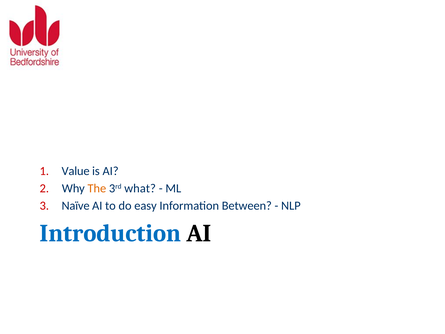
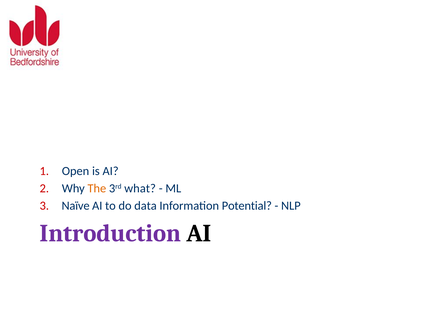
Value: Value -> Open
easy: easy -> data
Between: Between -> Potential
Introduction colour: blue -> purple
